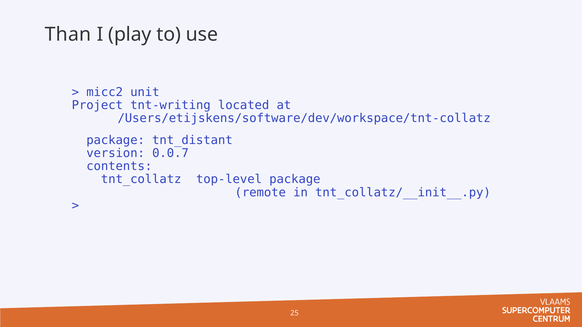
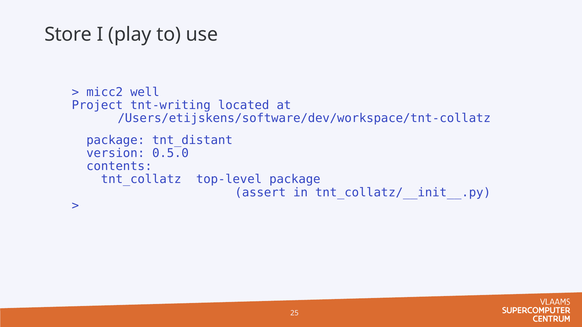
Than: Than -> Store
unit: unit -> well
0.0.7: 0.0.7 -> 0.5.0
remote: remote -> assert
